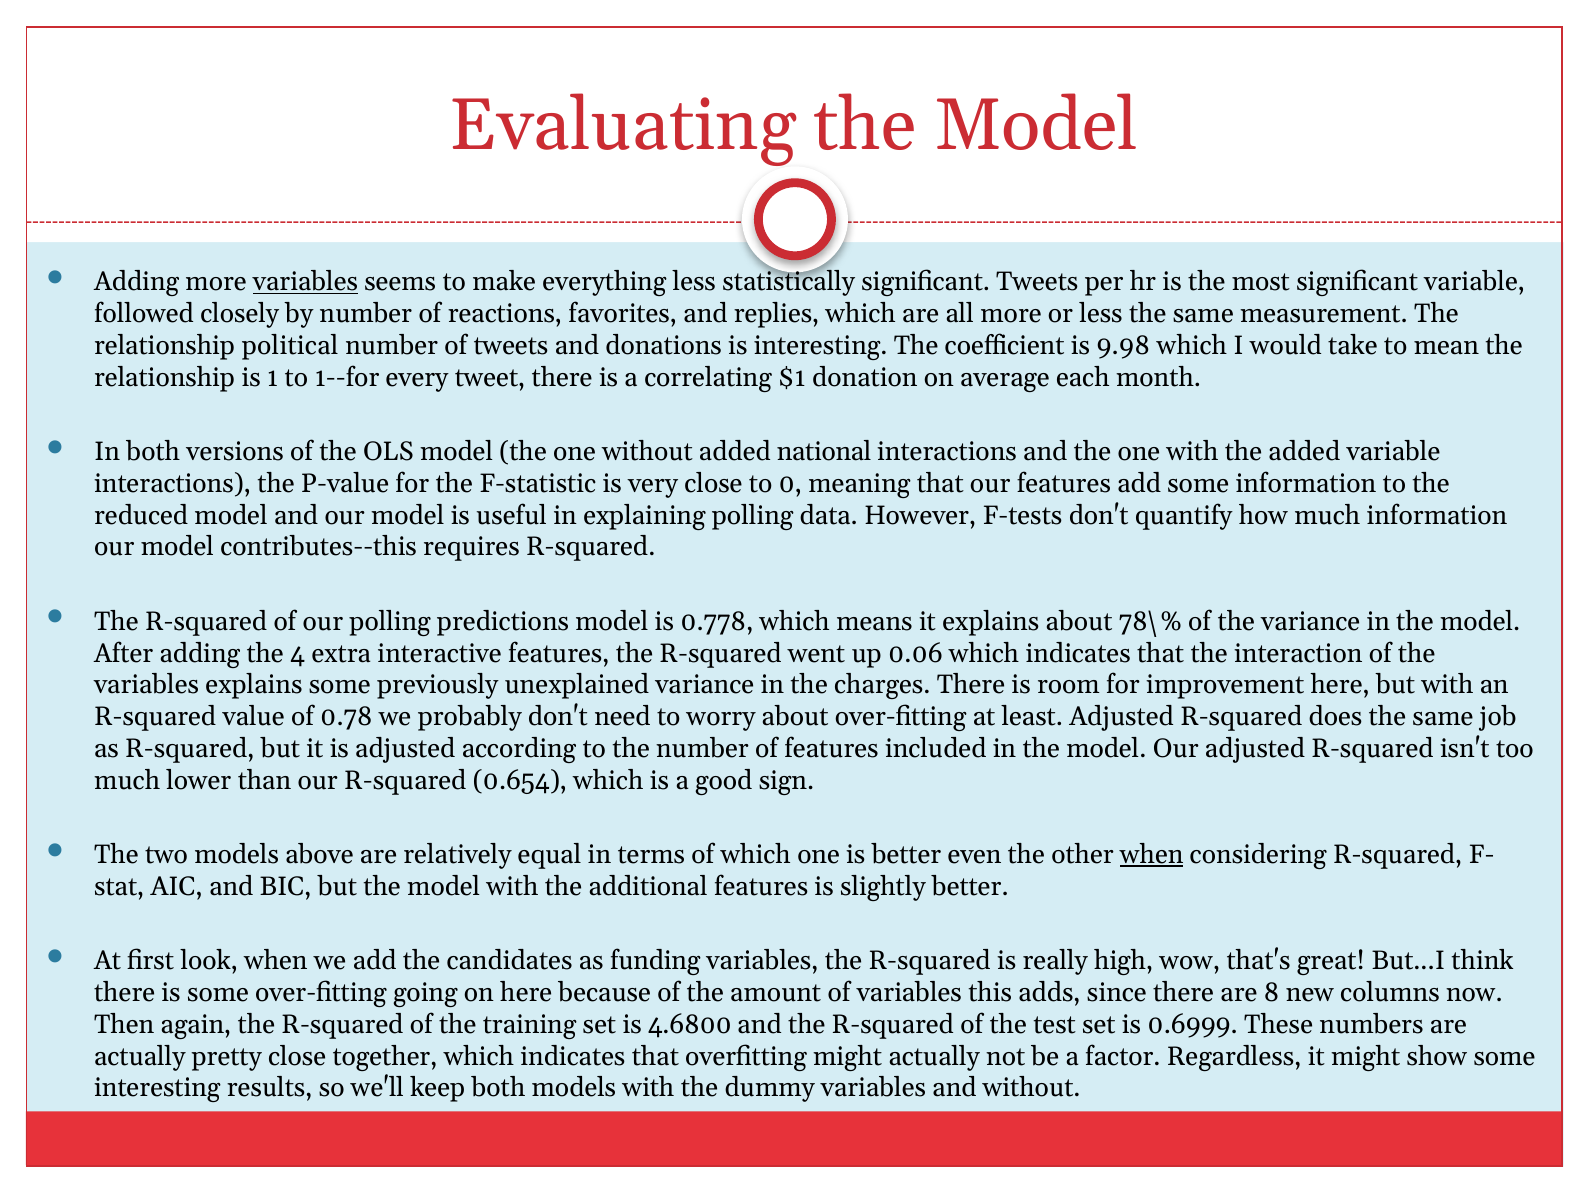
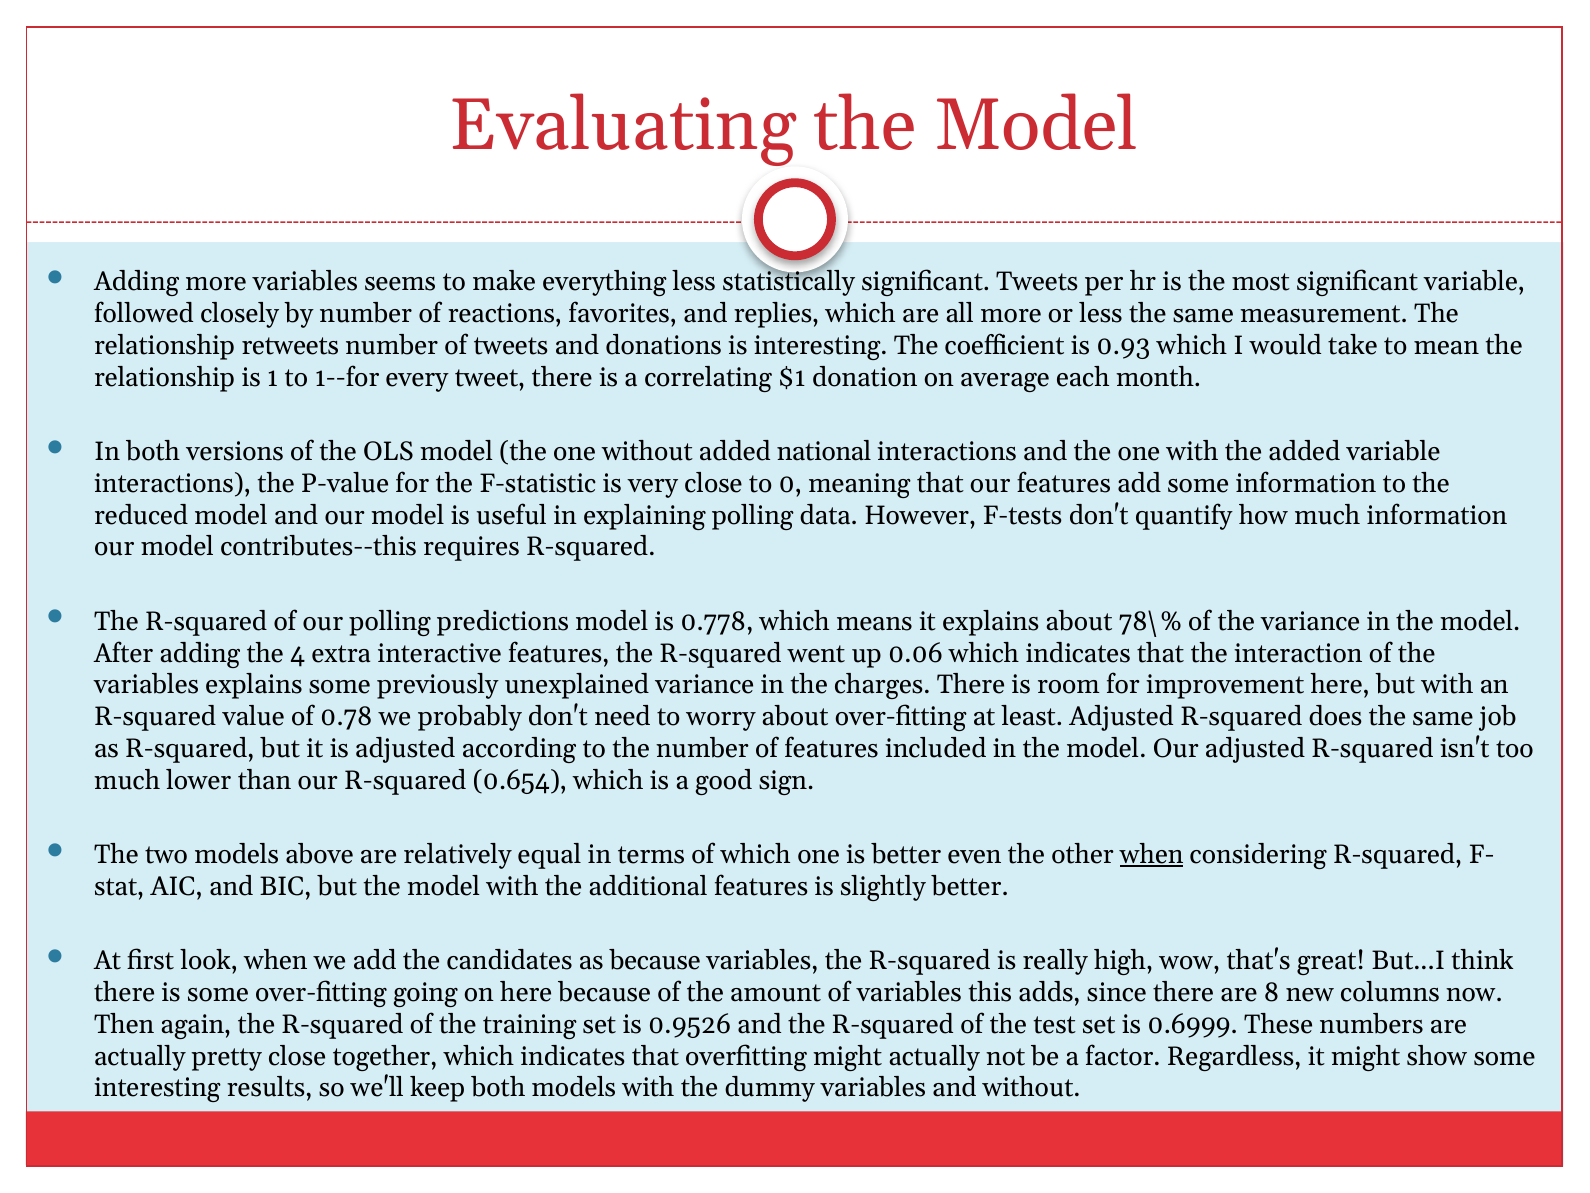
variables at (306, 282) underline: present -> none
political: political -> retweets
9.98: 9.98 -> 0.93
as funding: funding -> because
4.6800: 4.6800 -> 0.9526
